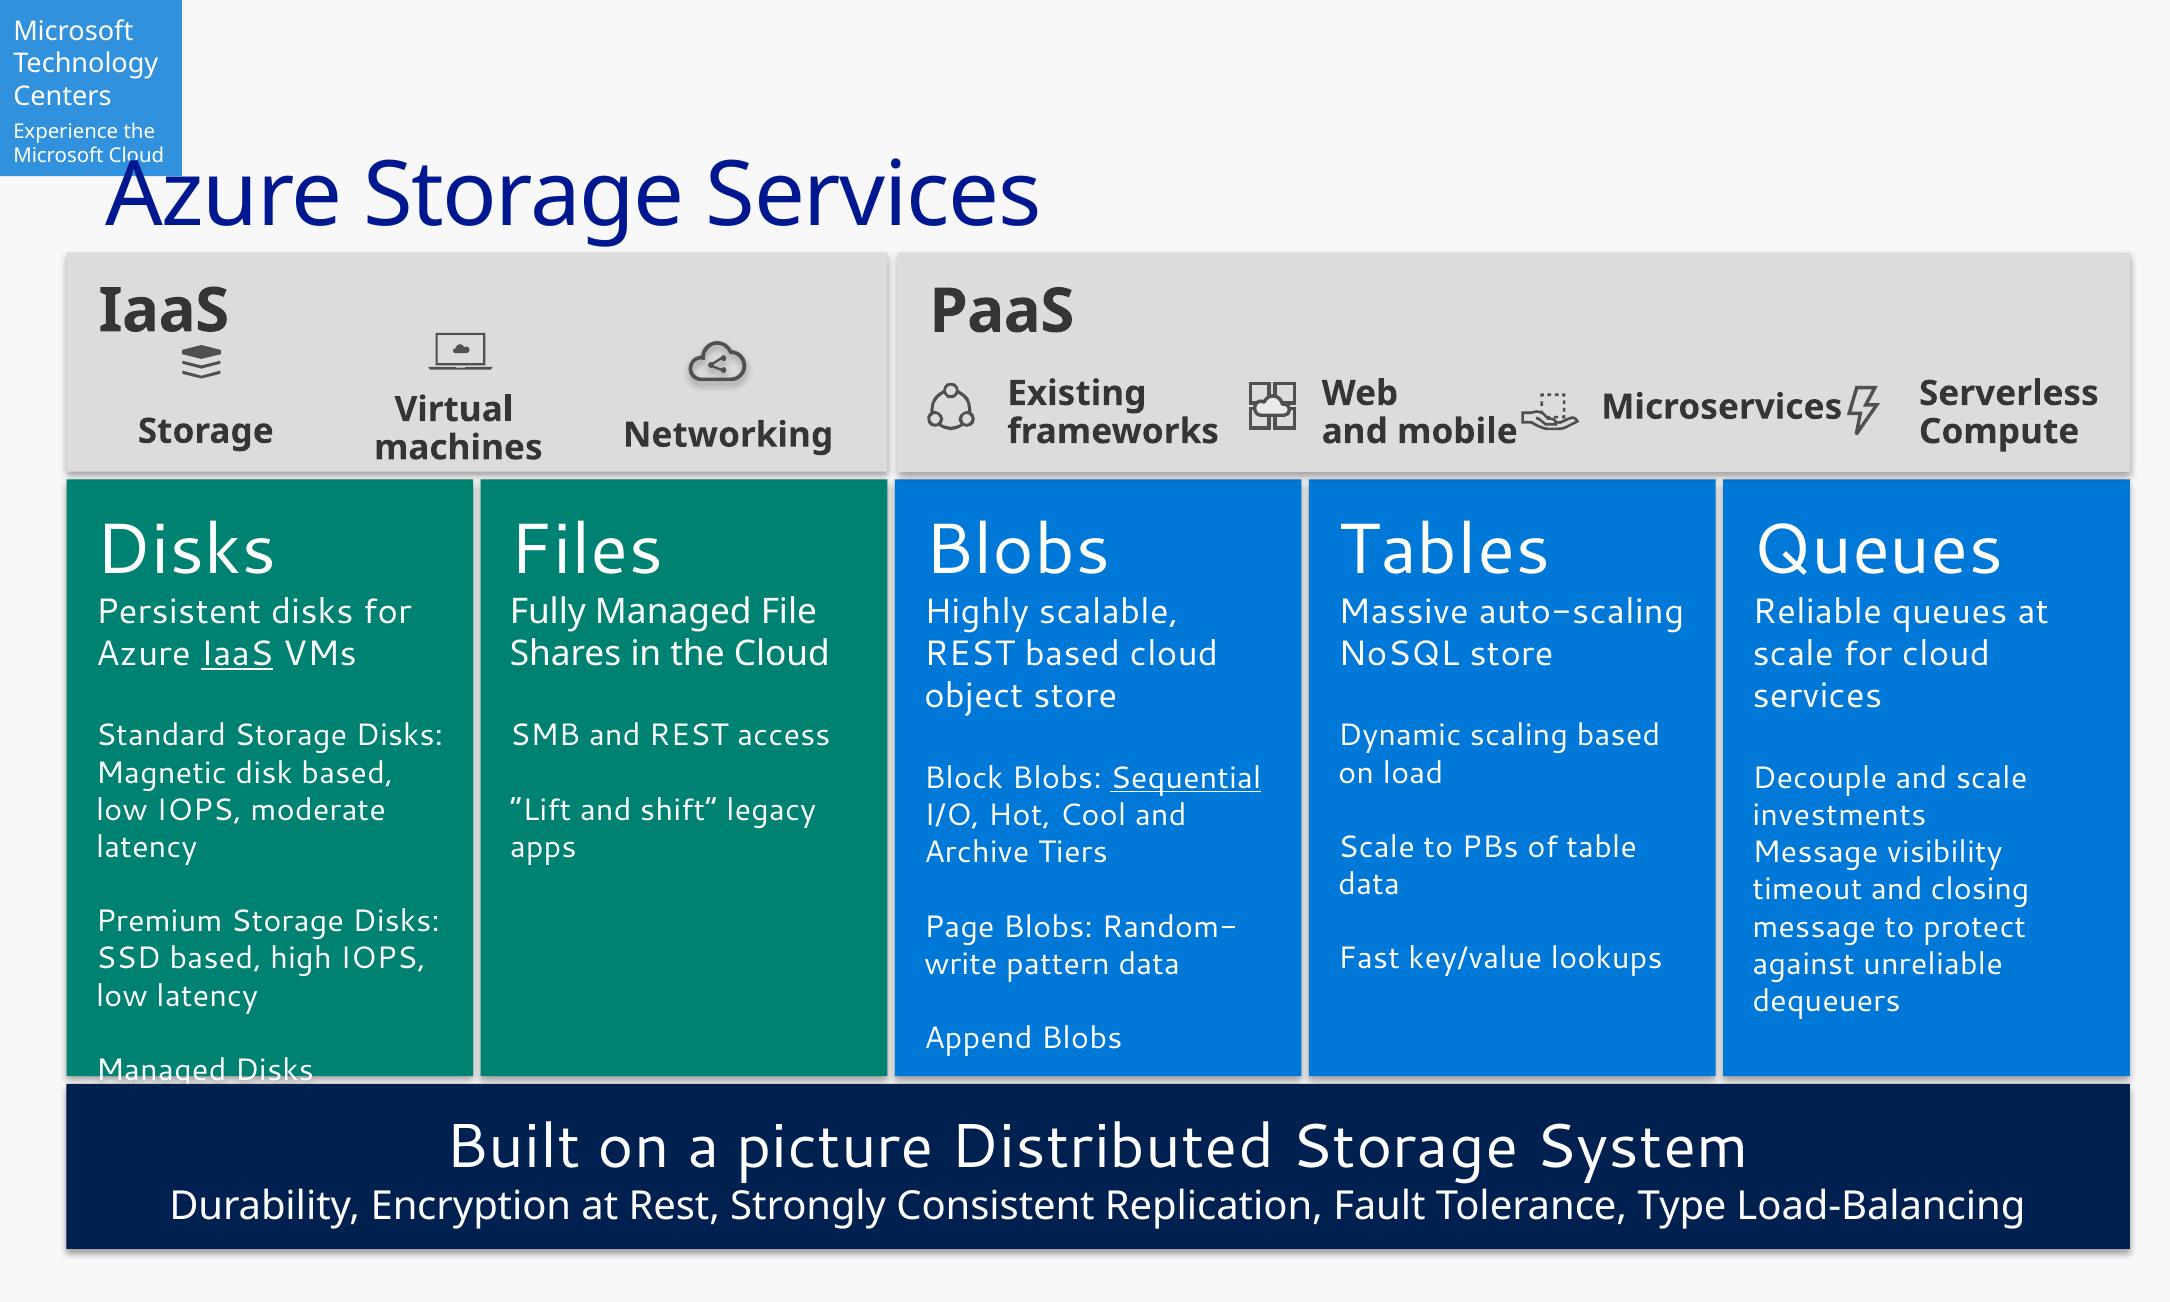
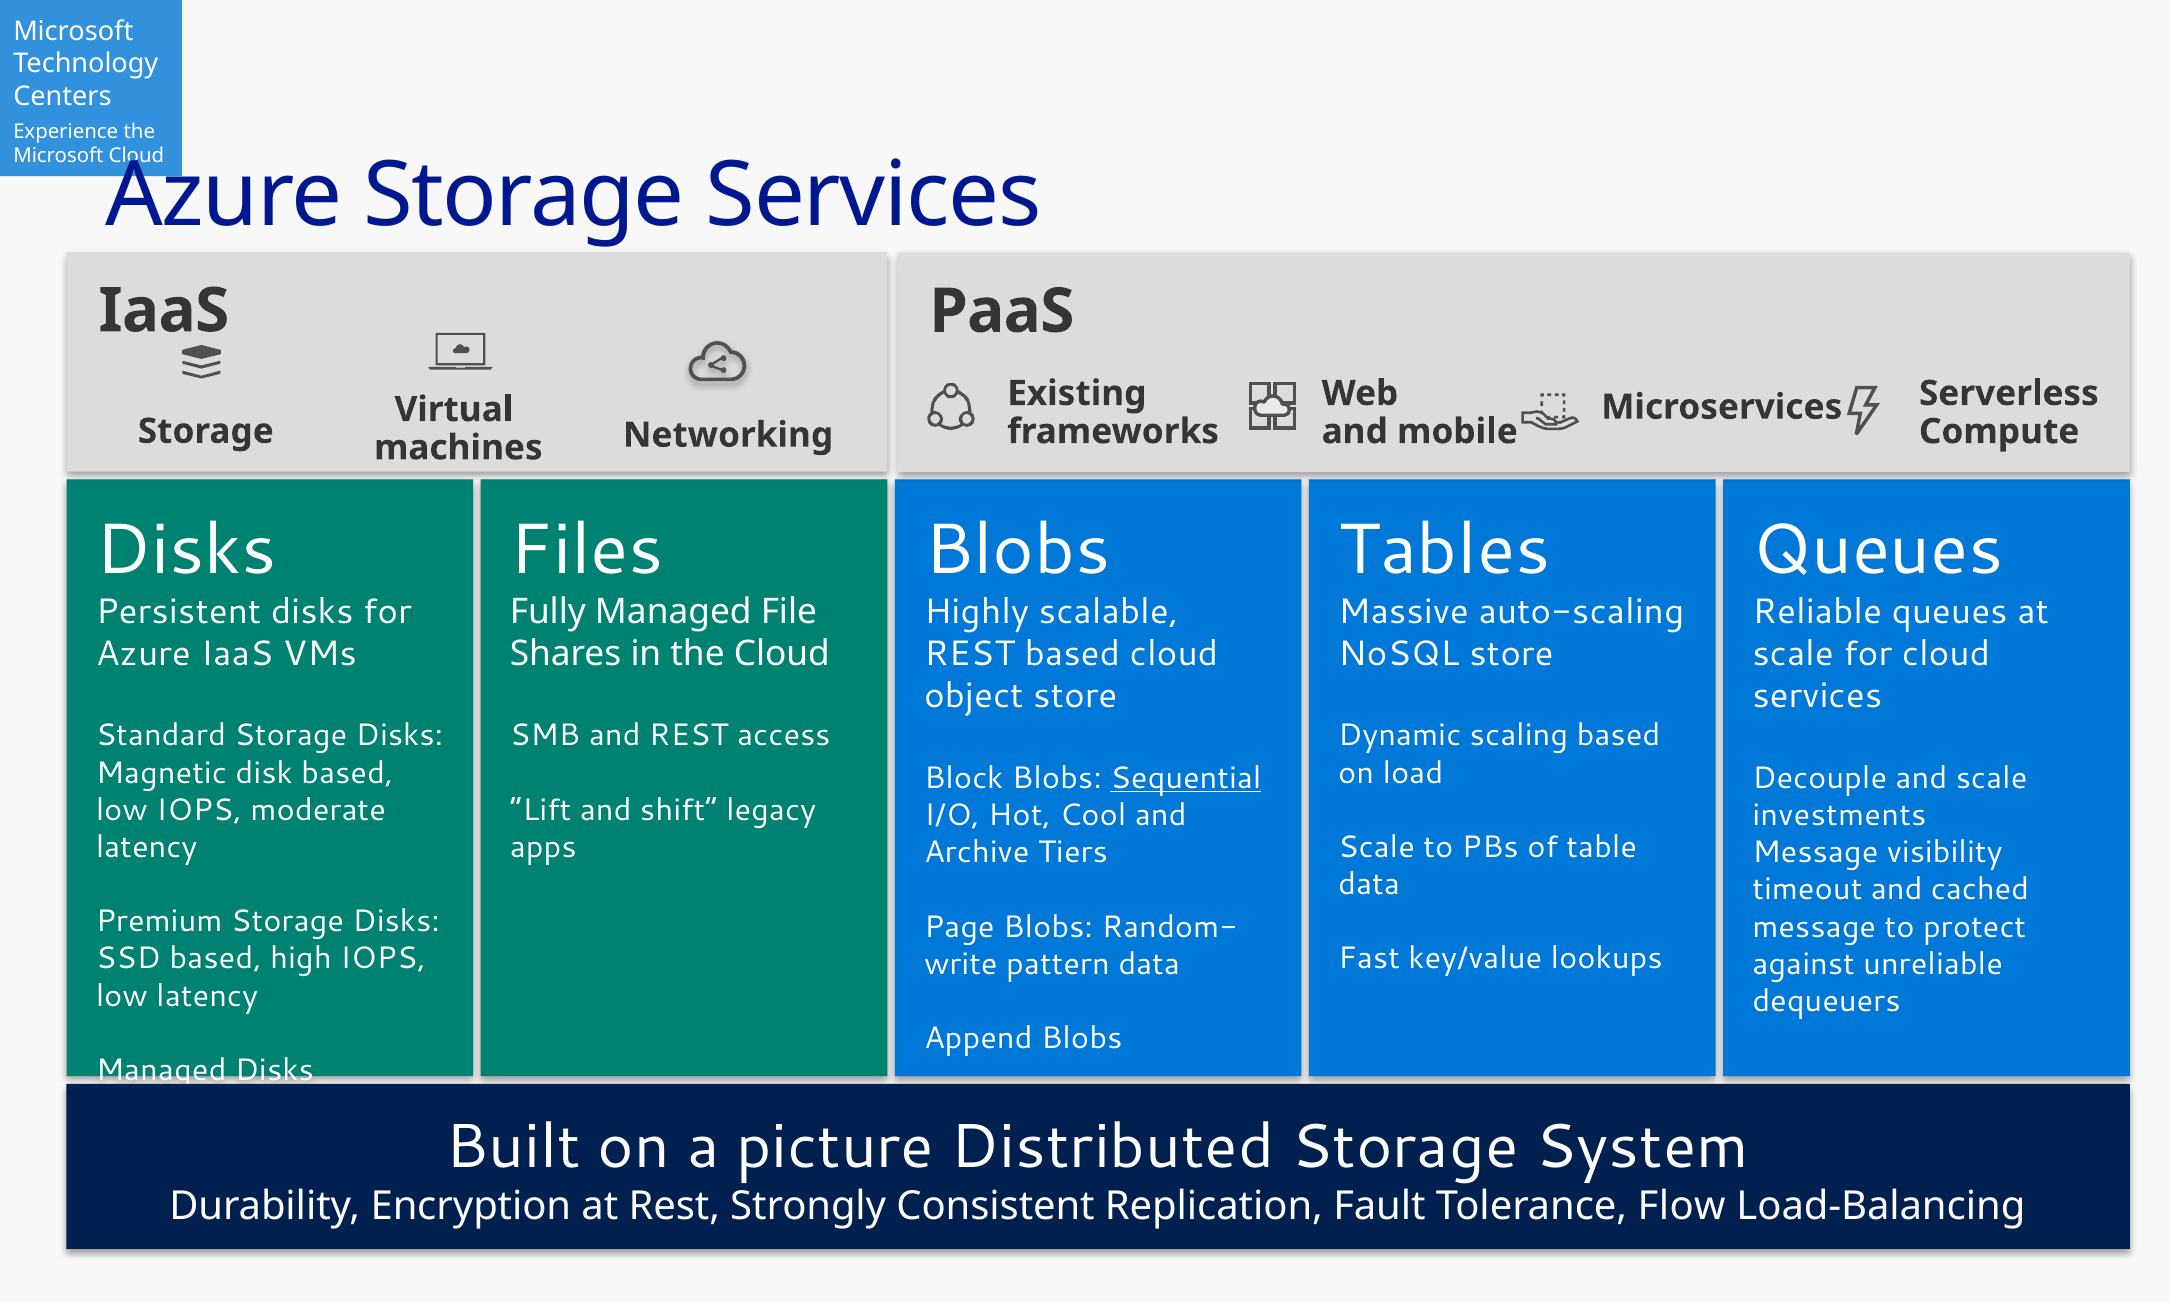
IaaS at (237, 654) underline: present -> none
closing: closing -> cached
Type: Type -> Flow
